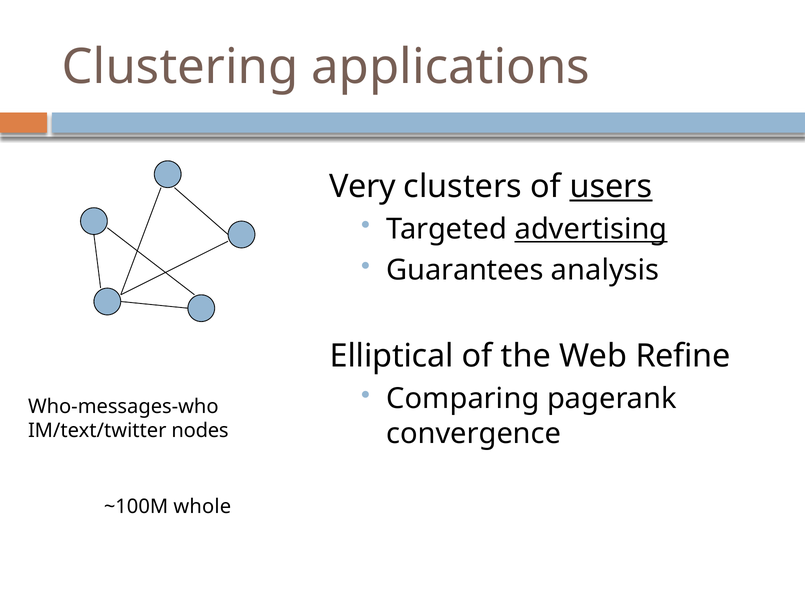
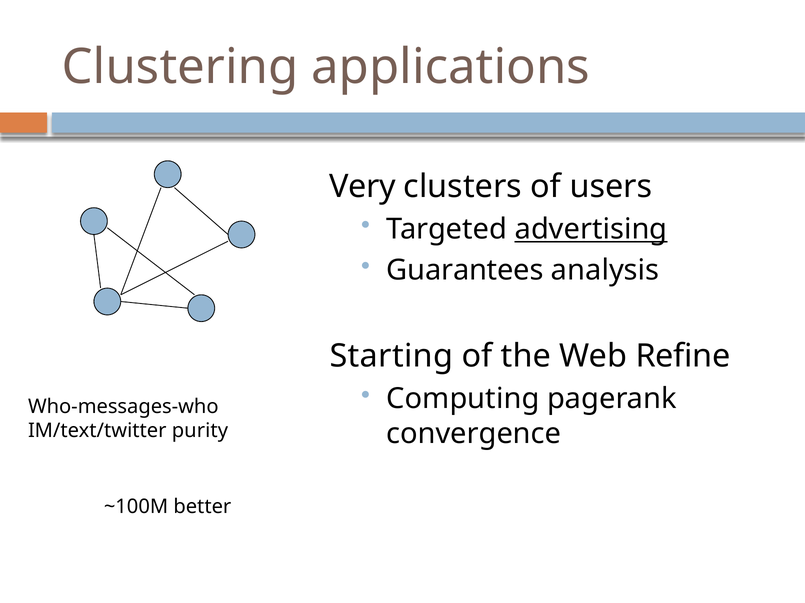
users underline: present -> none
Elliptical: Elliptical -> Starting
Comparing: Comparing -> Computing
nodes: nodes -> purity
whole: whole -> better
